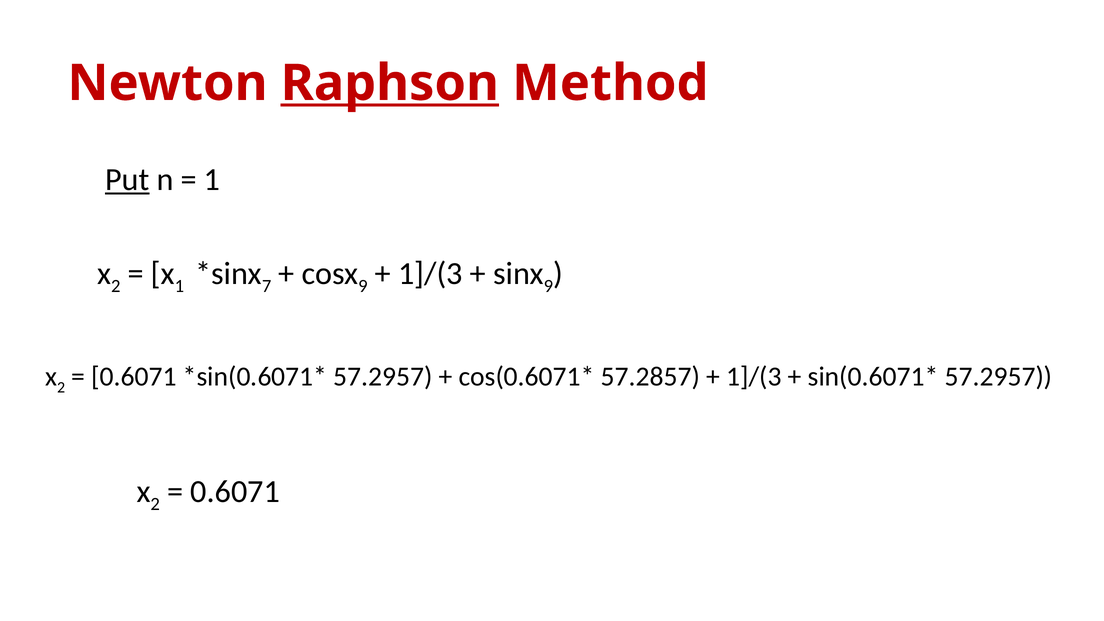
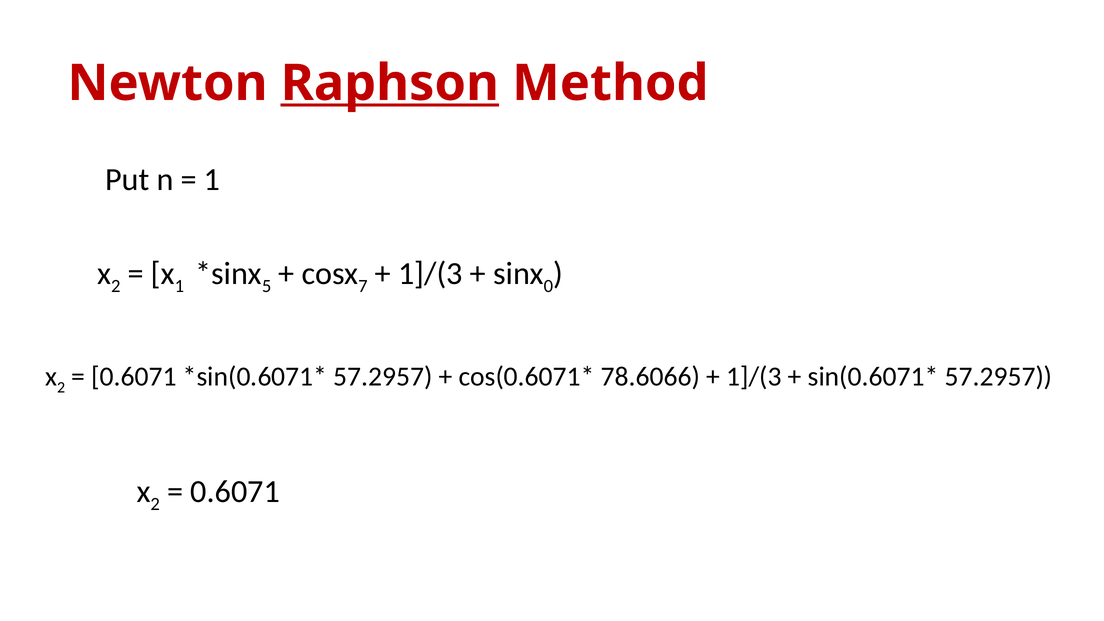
Put underline: present -> none
7: 7 -> 5
9 at (363, 286): 9 -> 7
9 at (548, 286): 9 -> 0
57.2857: 57.2857 -> 78.6066
